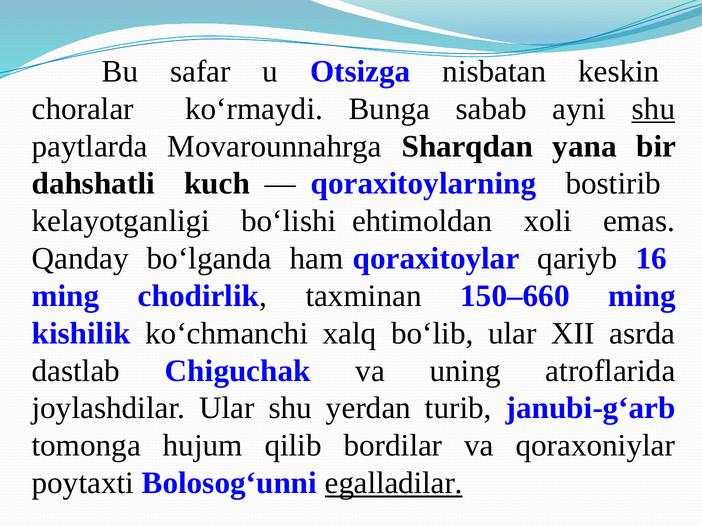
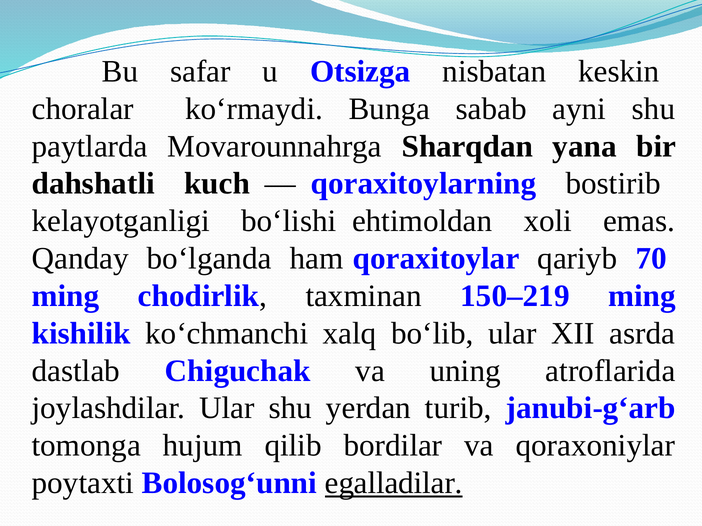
shu at (653, 109) underline: present -> none
16: 16 -> 70
150–660: 150–660 -> 150–219
